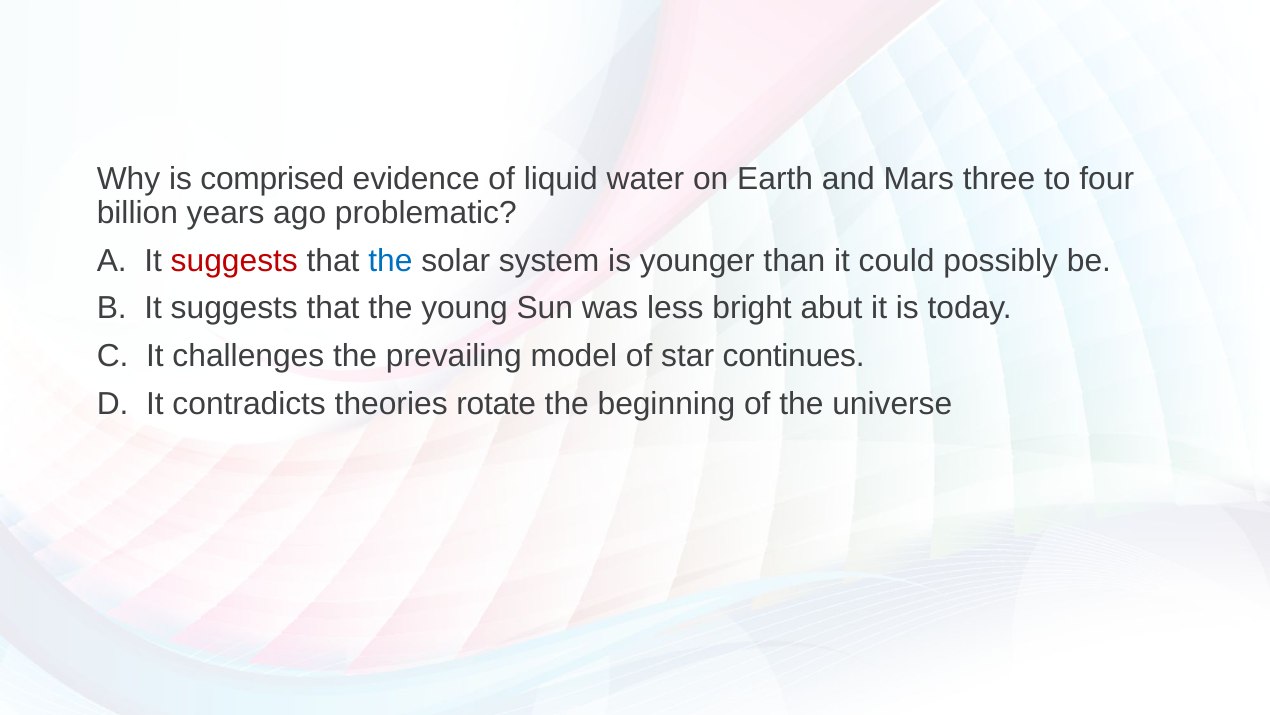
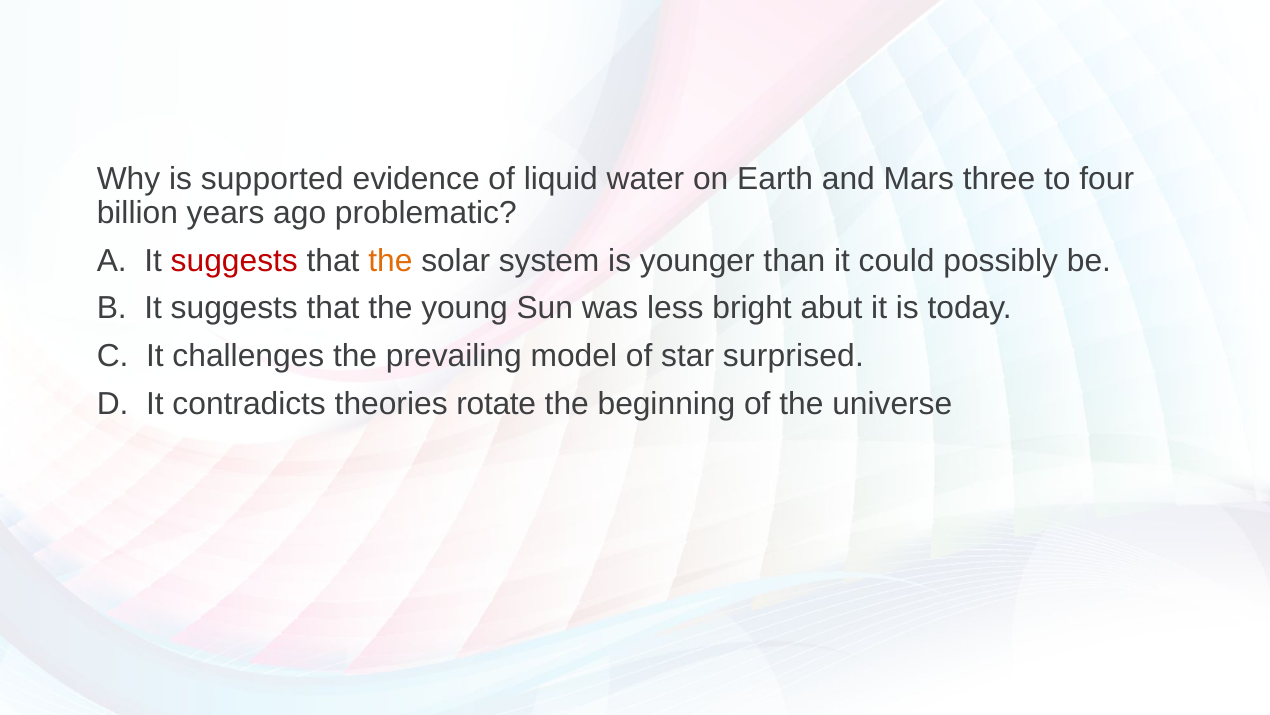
comprised: comprised -> supported
the at (390, 261) colour: blue -> orange
continues: continues -> surprised
